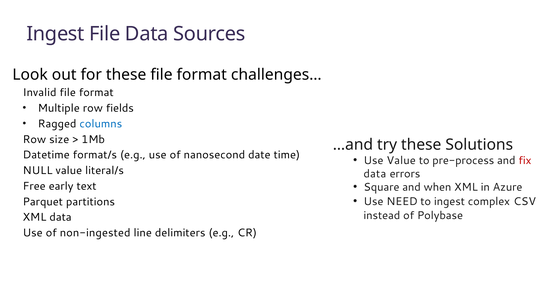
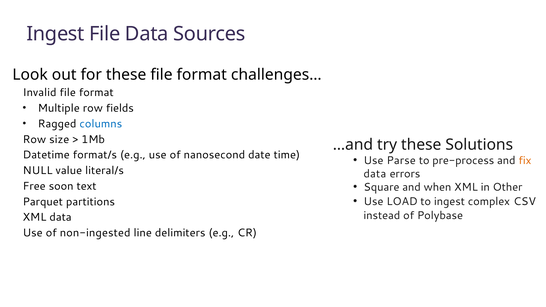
Use Value: Value -> Parse
fix colour: red -> orange
Azure: Azure -> Other
early: early -> soon
NEED: NEED -> LOAD
